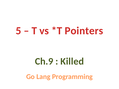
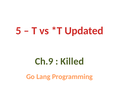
Pointers: Pointers -> Updated
